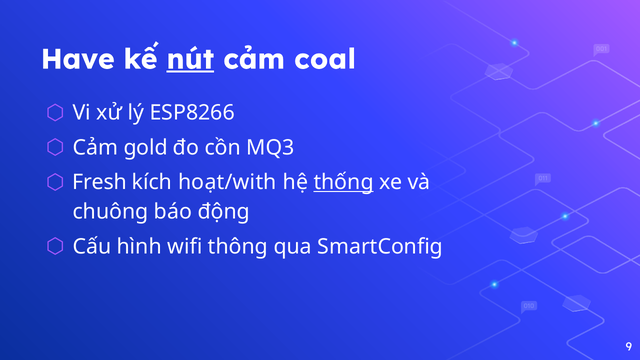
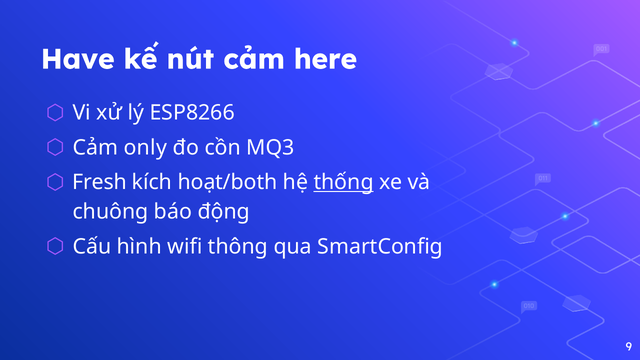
nút underline: present -> none
coal: coal -> here
gold: gold -> only
hoạt/with: hoạt/with -> hoạt/both
